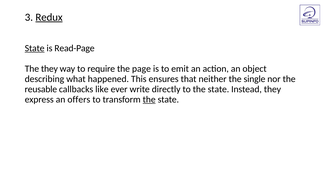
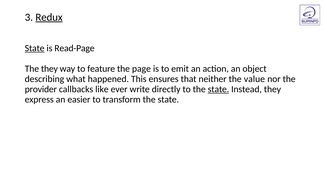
require: require -> feature
single: single -> value
reusable: reusable -> provider
state at (218, 89) underline: none -> present
offers: offers -> easier
the at (149, 99) underline: present -> none
